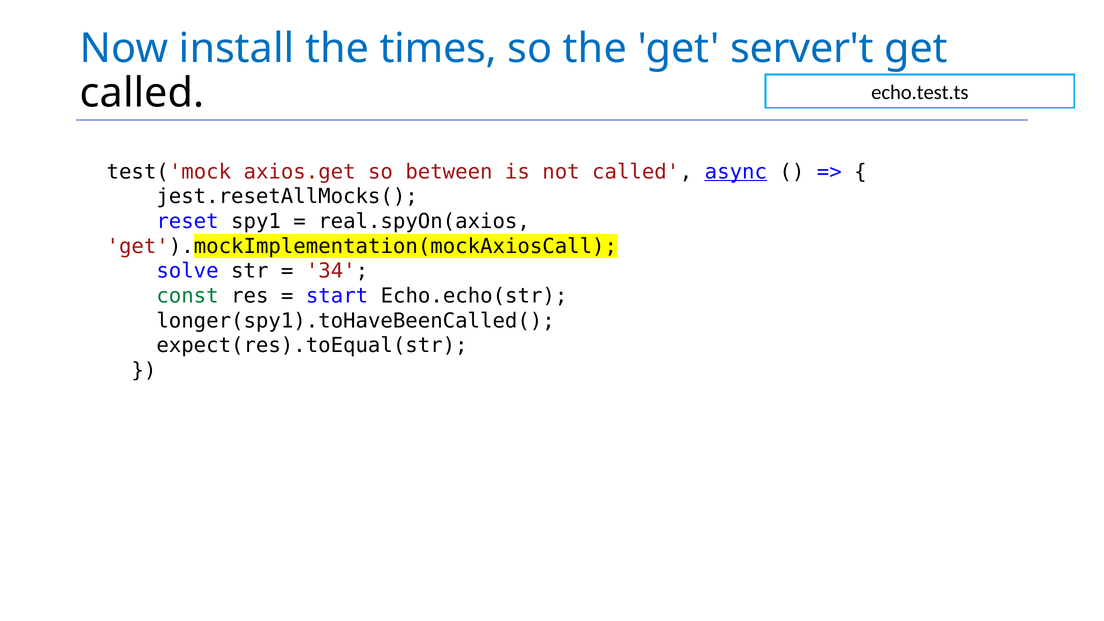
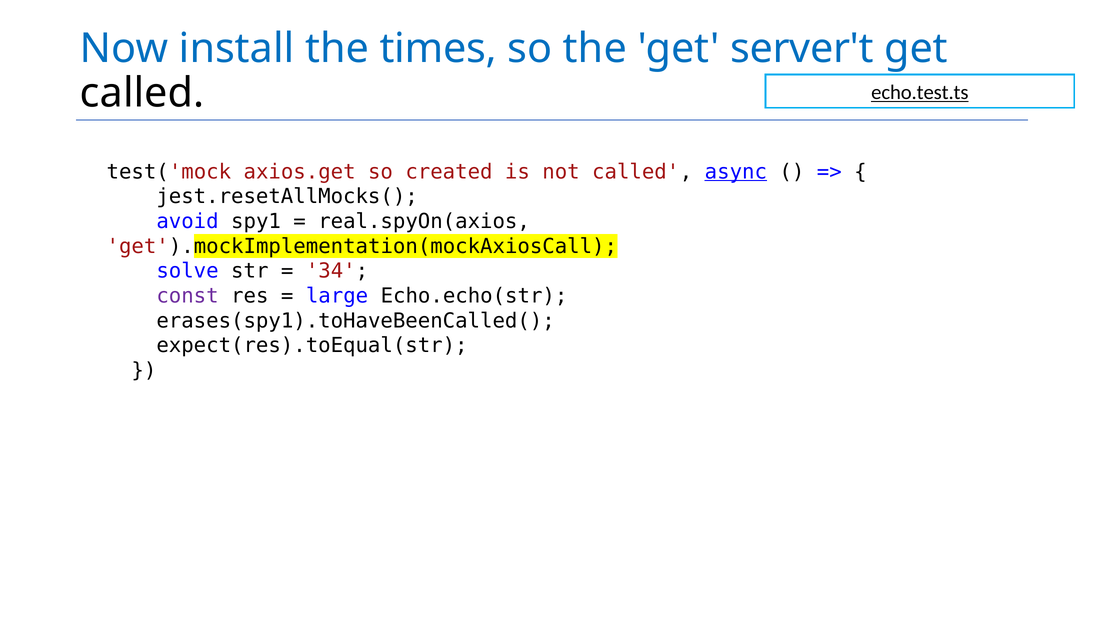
echo.test.ts underline: none -> present
between: between -> created
reset: reset -> avoid
const colour: green -> purple
start: start -> large
longer(spy1).toHaveBeenCalled(: longer(spy1).toHaveBeenCalled( -> erases(spy1).toHaveBeenCalled(
